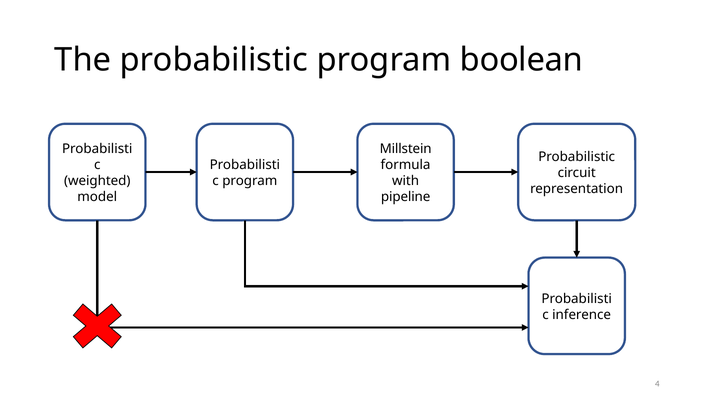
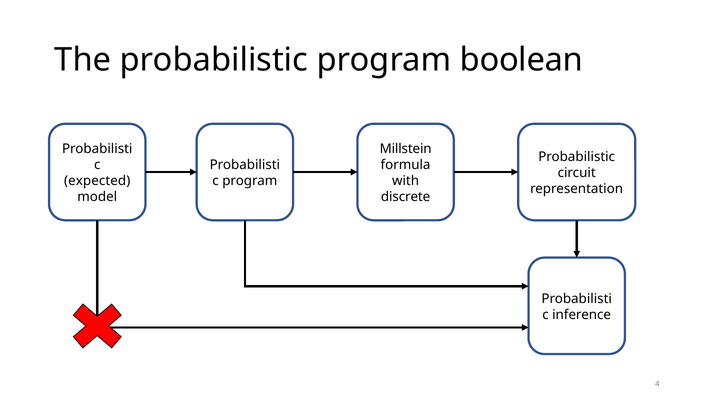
weighted: weighted -> expected
pipeline: pipeline -> discrete
